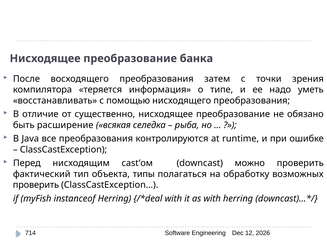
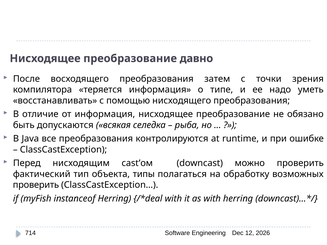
банка: банка -> давно
от существенно: существенно -> информация
расширение: расширение -> допускаются
